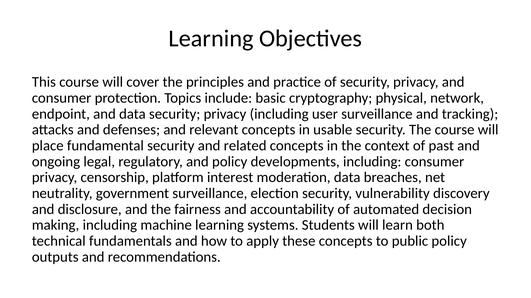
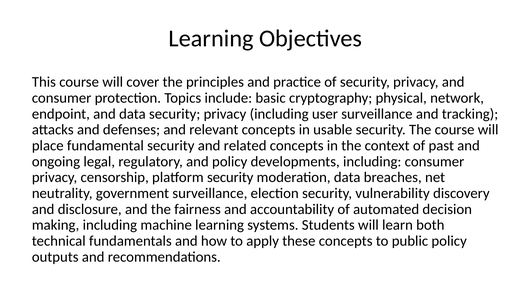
platform interest: interest -> security
